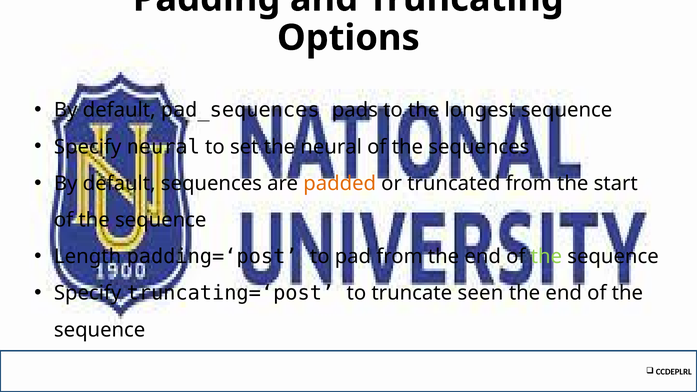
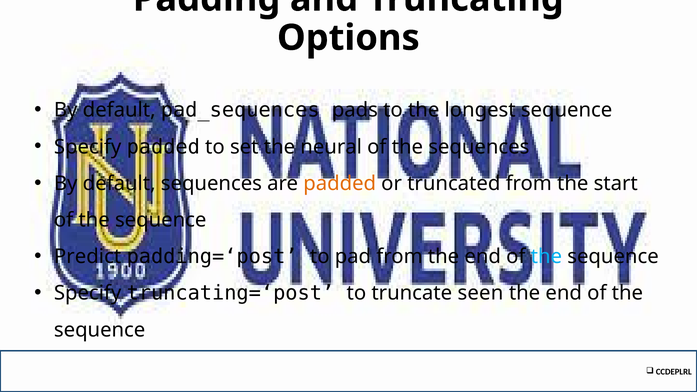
Specify neural: neural -> padded
Length: Length -> Predict
the at (546, 257) colour: light green -> light blue
